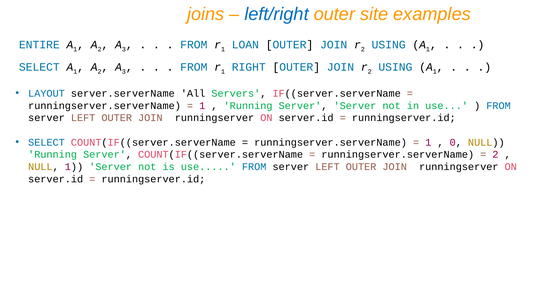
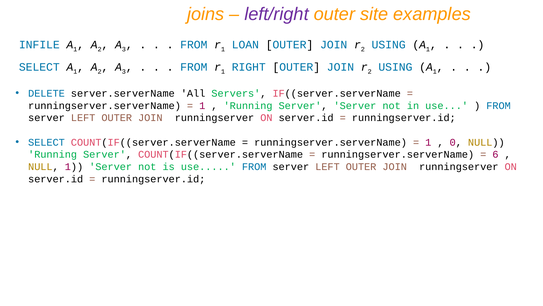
left/right colour: blue -> purple
ENTIRE: ENTIRE -> INFILE
LAYOUT: LAYOUT -> DELETE
2 at (495, 154): 2 -> 6
